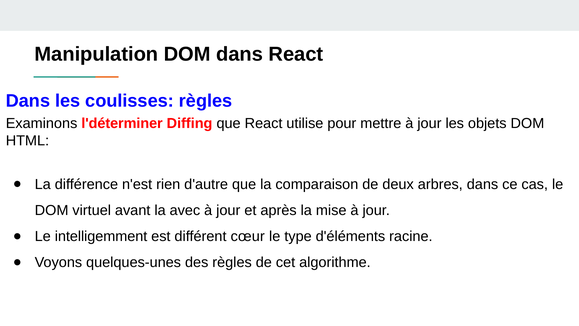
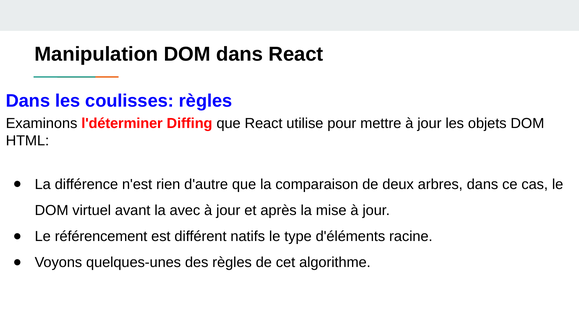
intelligemment: intelligemment -> référencement
cœur: cœur -> natifs
